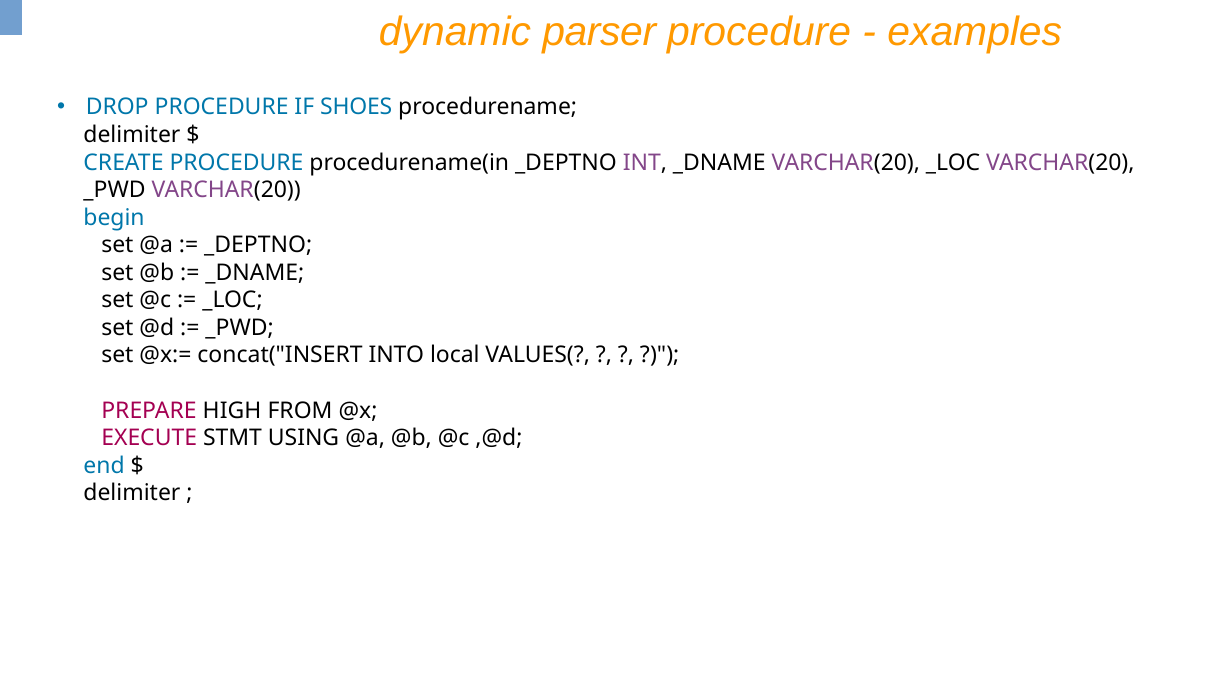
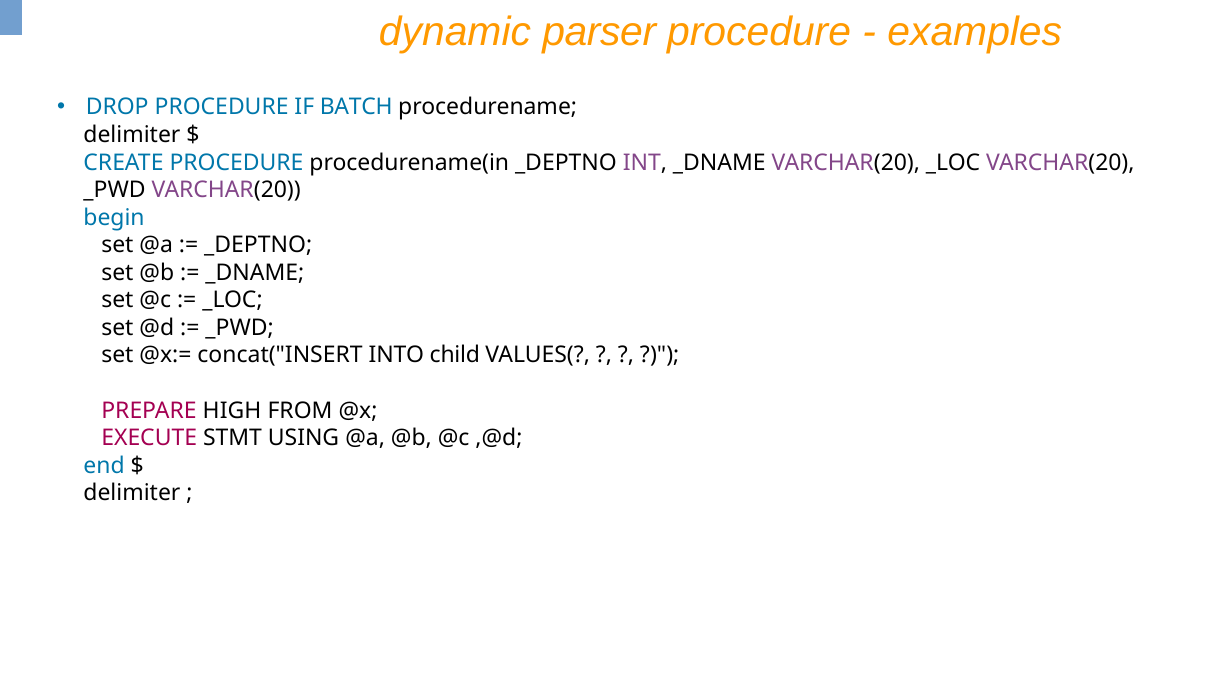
SHOES: SHOES -> BATCH
local: local -> child
